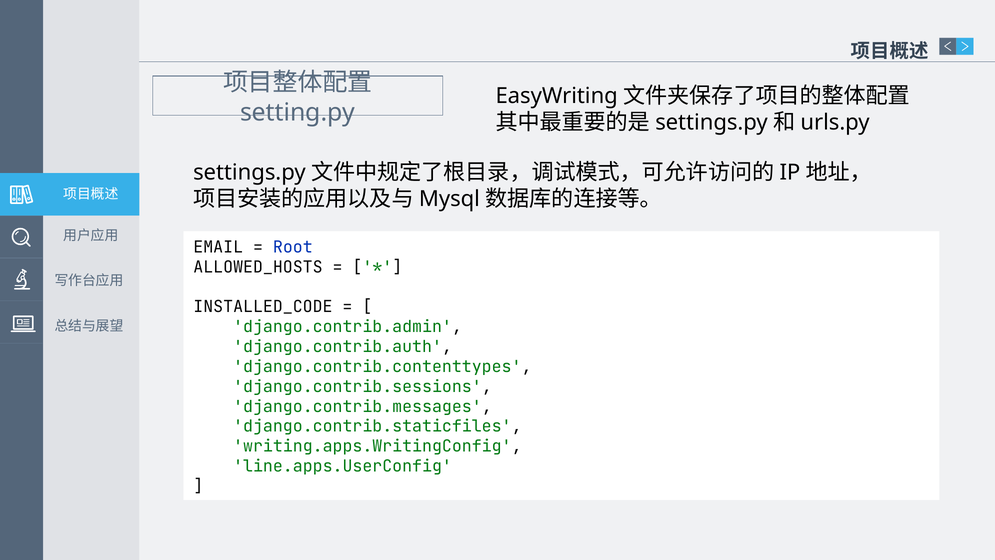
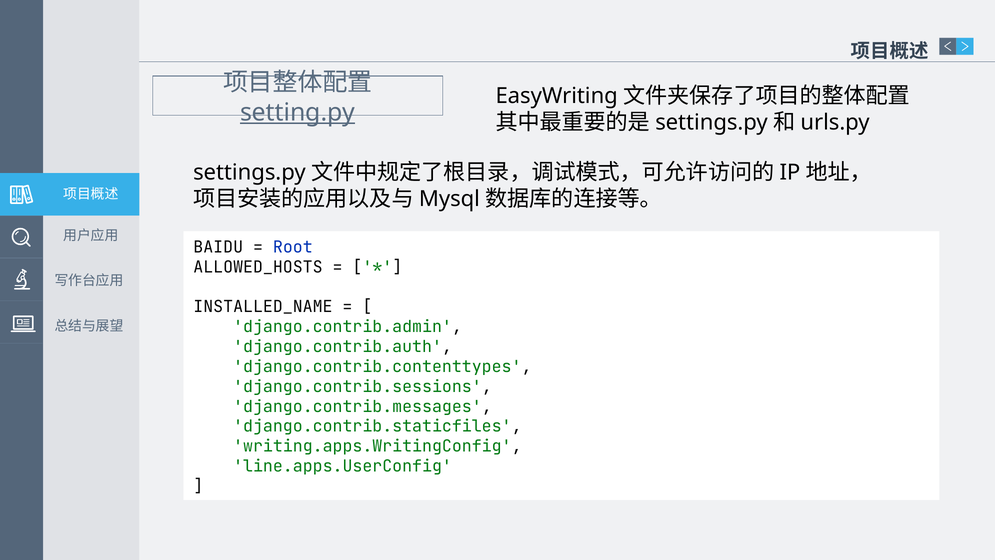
setting.py underline: none -> present
EMAIL: EMAIL -> BAIDU
INSTALLED_CODE: INSTALLED_CODE -> INSTALLED_NAME
